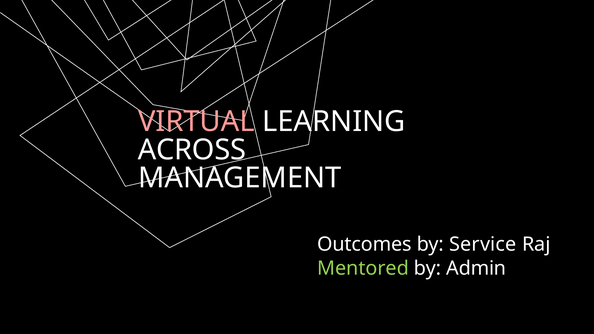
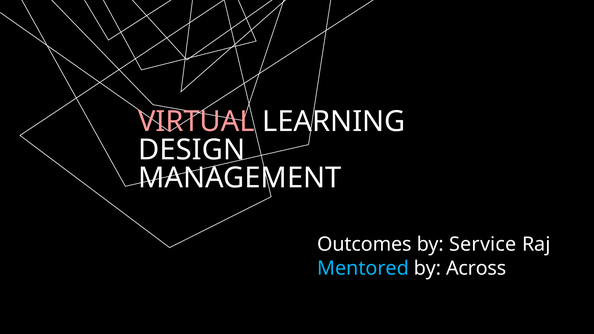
ACROSS: ACROSS -> DESIGN
Mentored colour: light green -> light blue
Admin: Admin -> Across
